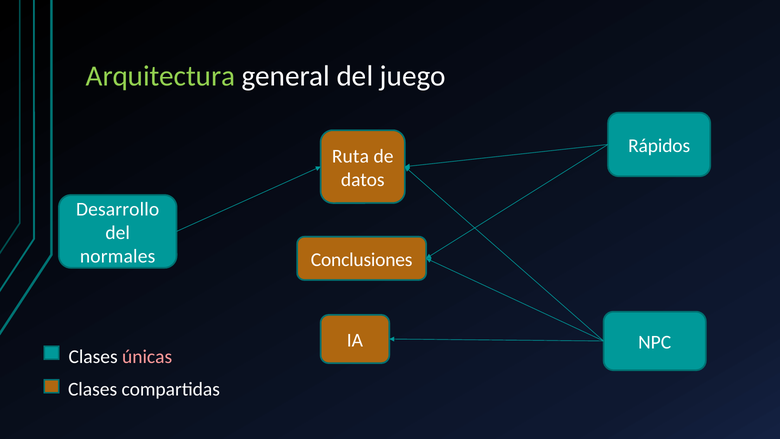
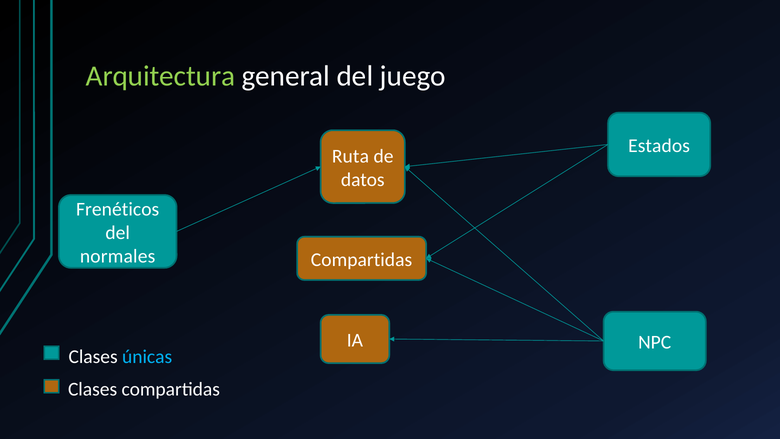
Rápidos: Rápidos -> Estados
Desarrollo: Desarrollo -> Frenéticos
Conclusiones at (362, 260): Conclusiones -> Compartidas
únicas colour: pink -> light blue
